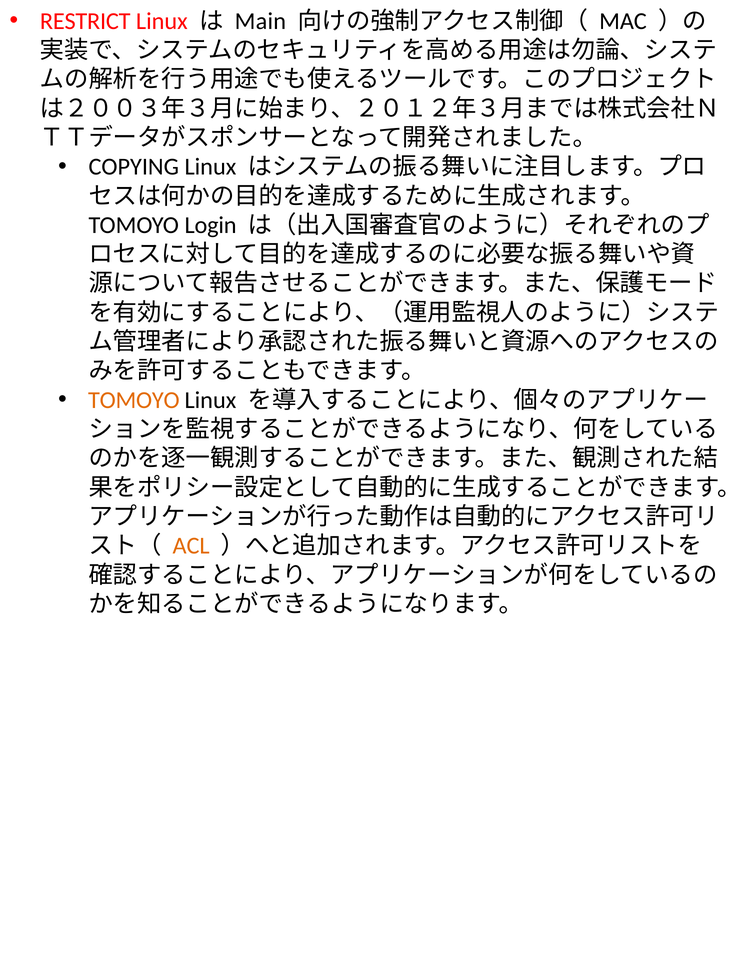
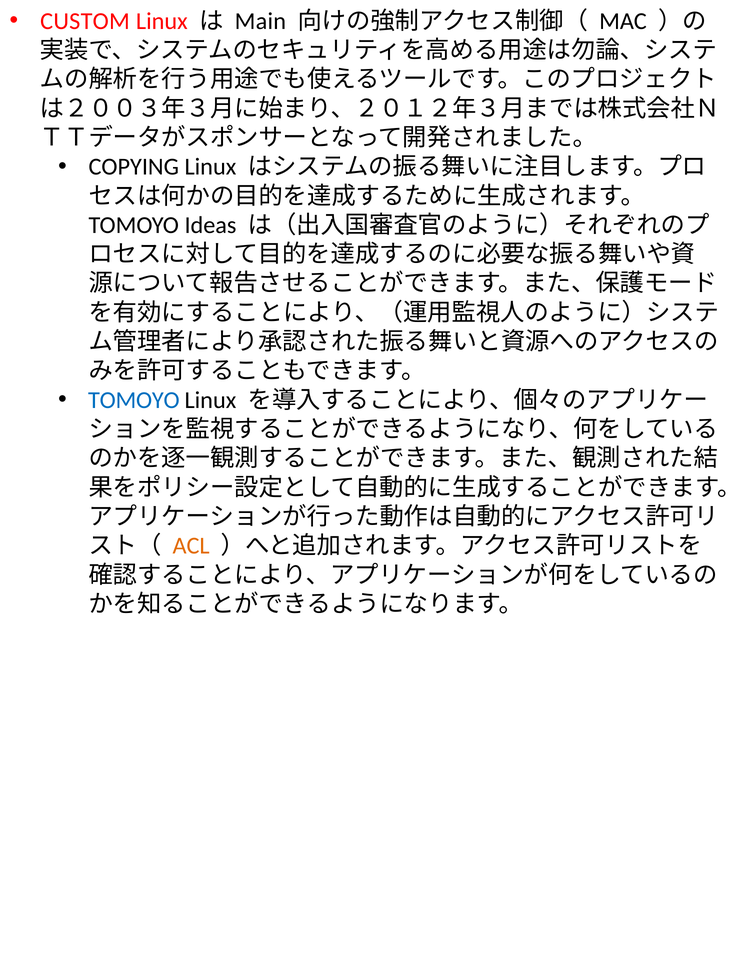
RESTRICT: RESTRICT -> CUSTOM
Login: Login -> Ideas
TOMOYO at (134, 400) colour: orange -> blue
